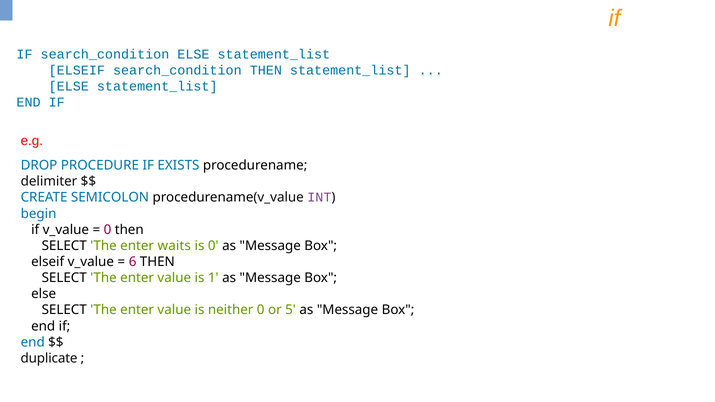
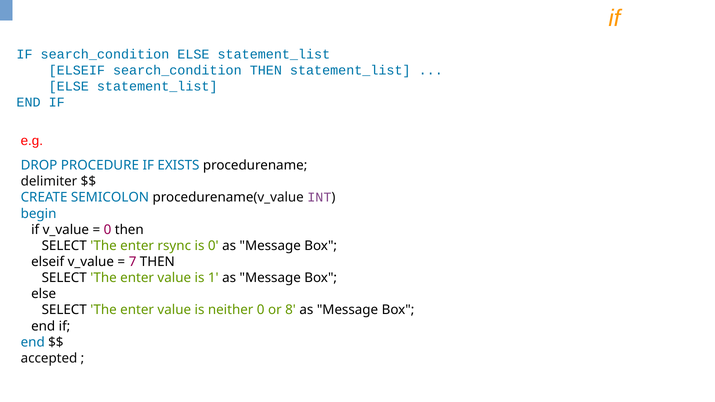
waits: waits -> rsync
6: 6 -> 7
5: 5 -> 8
duplicate: duplicate -> accepted
